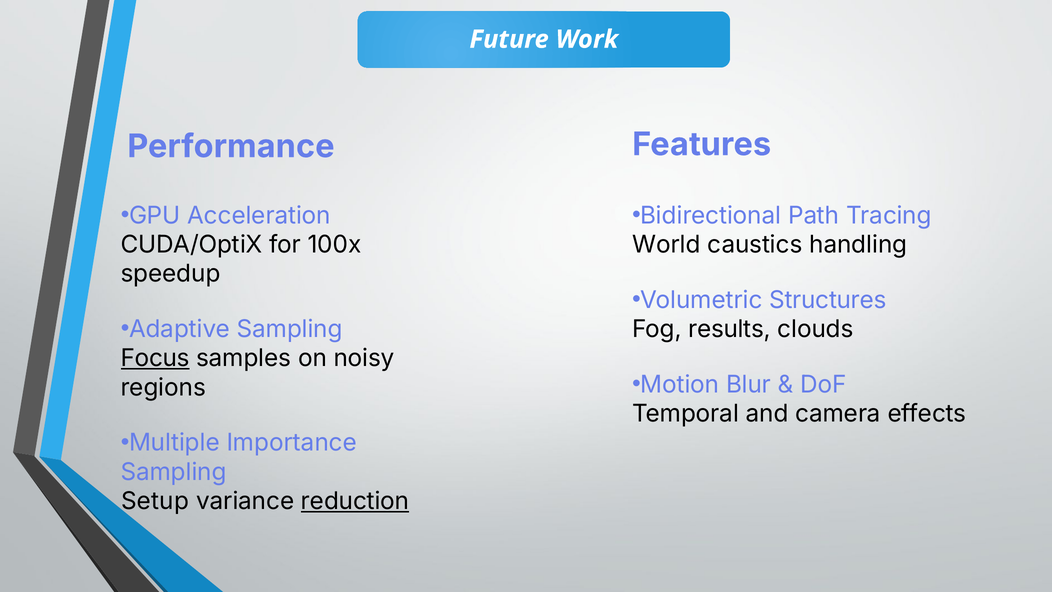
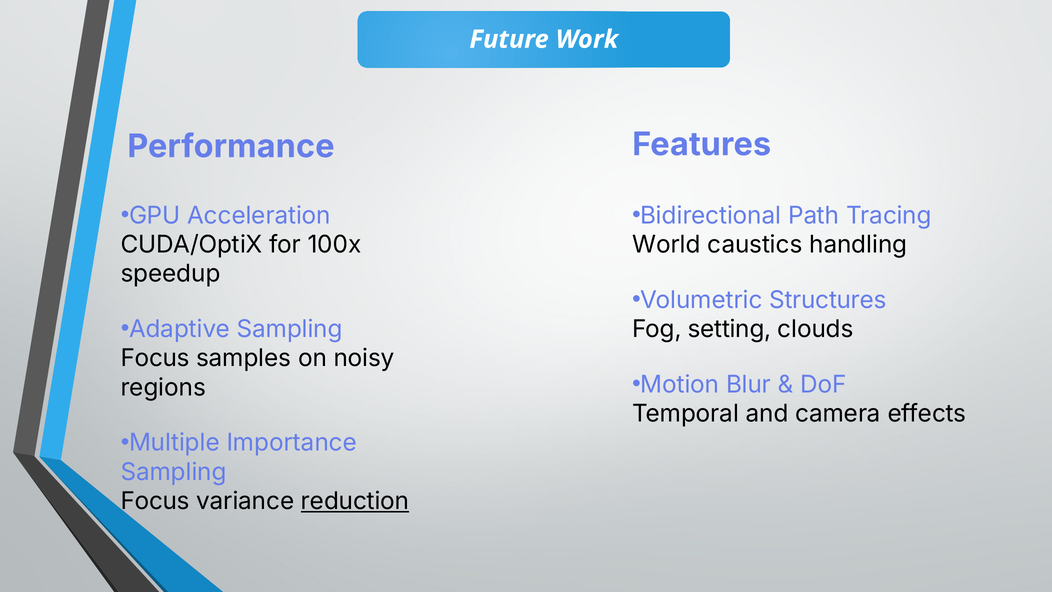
results: results -> setting
Focus at (155, 358) underline: present -> none
Setup at (155, 501): Setup -> Focus
